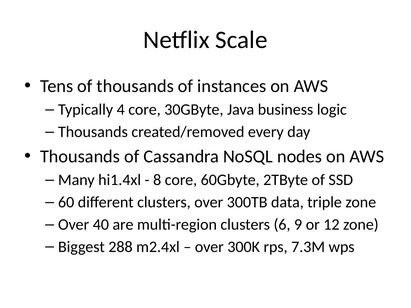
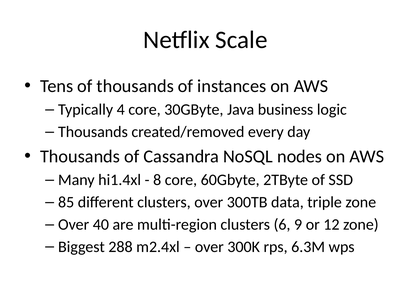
60: 60 -> 85
7.3M: 7.3M -> 6.3M
